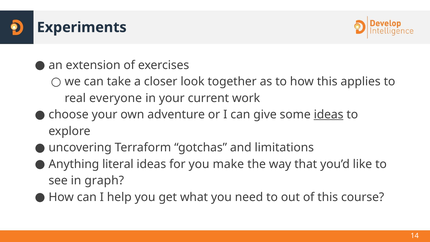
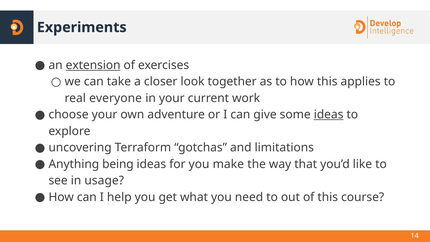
extension underline: none -> present
literal: literal -> being
graph: graph -> usage
